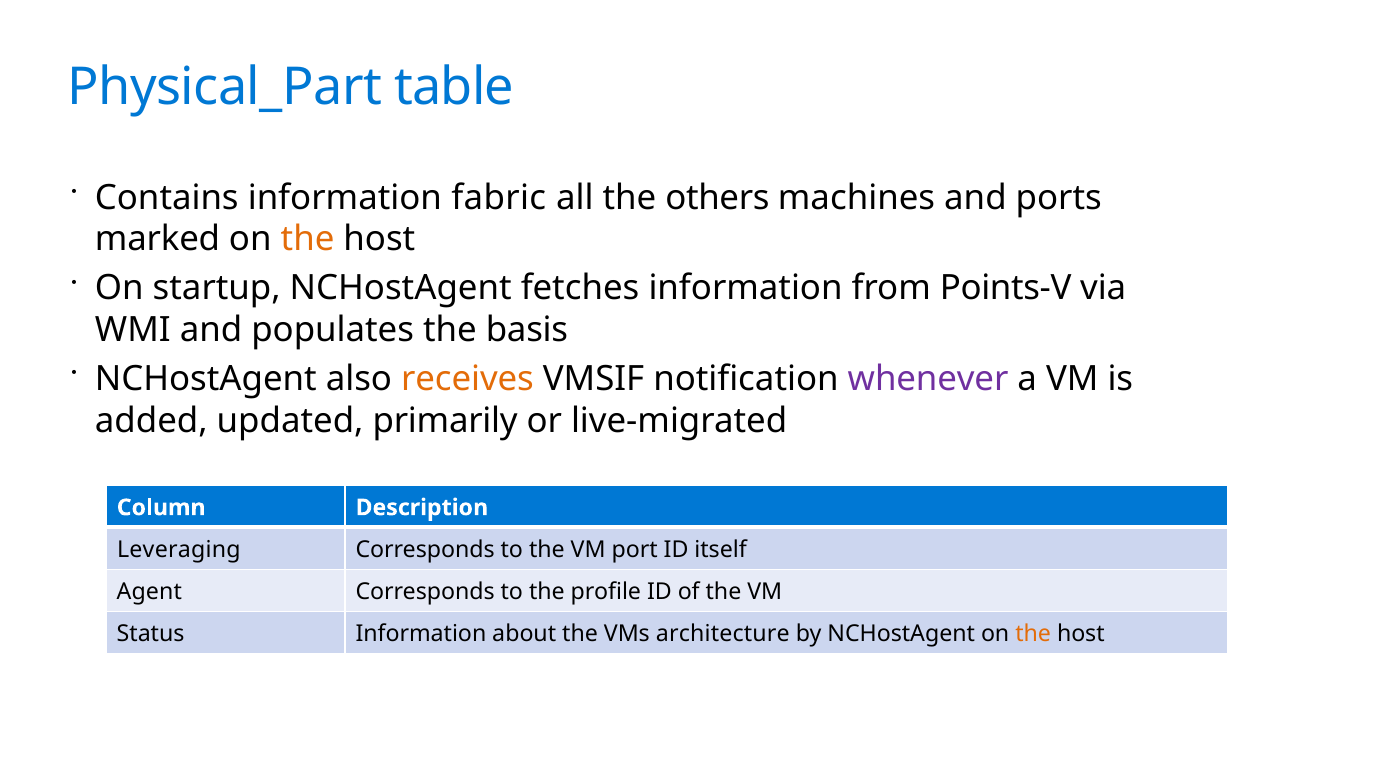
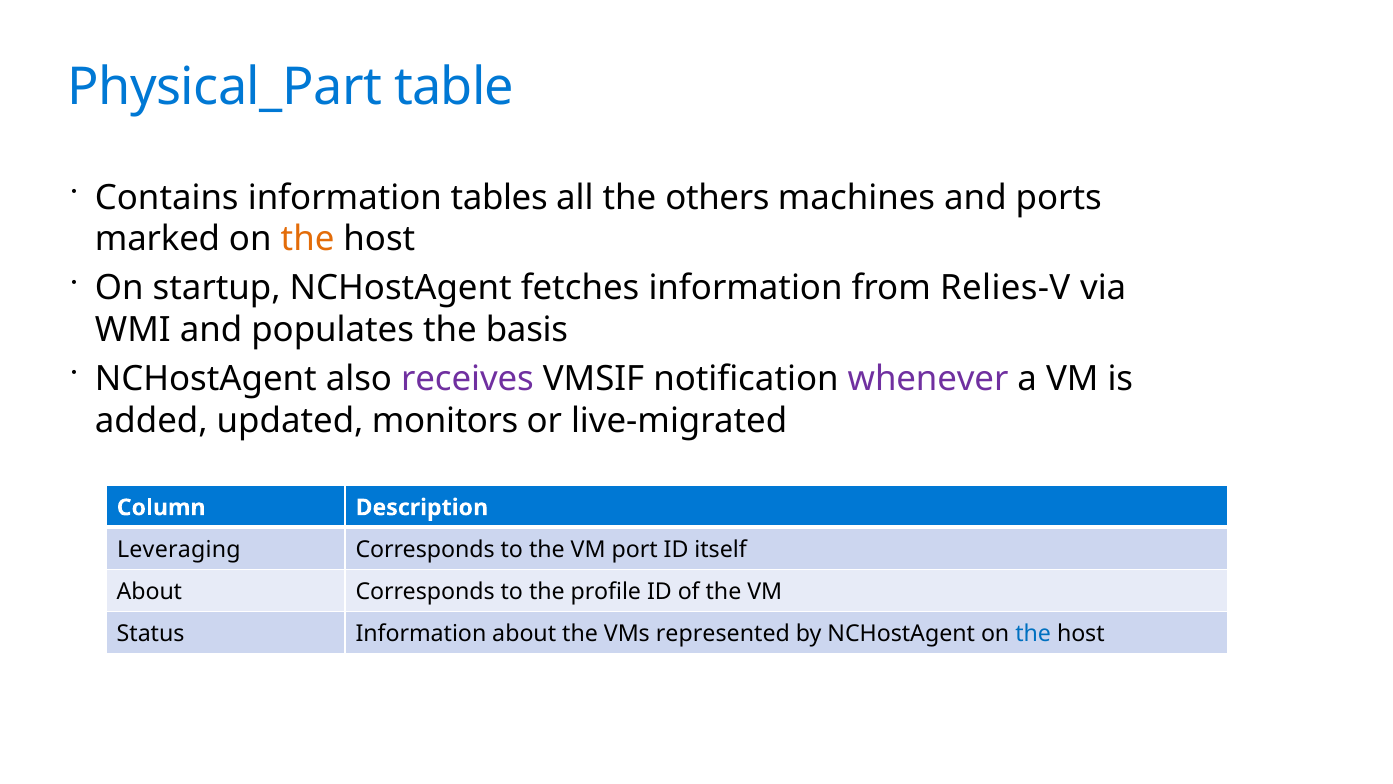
fabric: fabric -> tables
Points-V: Points-V -> Relies-V
receives colour: orange -> purple
primarily: primarily -> monitors
Agent at (149, 591): Agent -> About
architecture: architecture -> represented
the at (1033, 633) colour: orange -> blue
